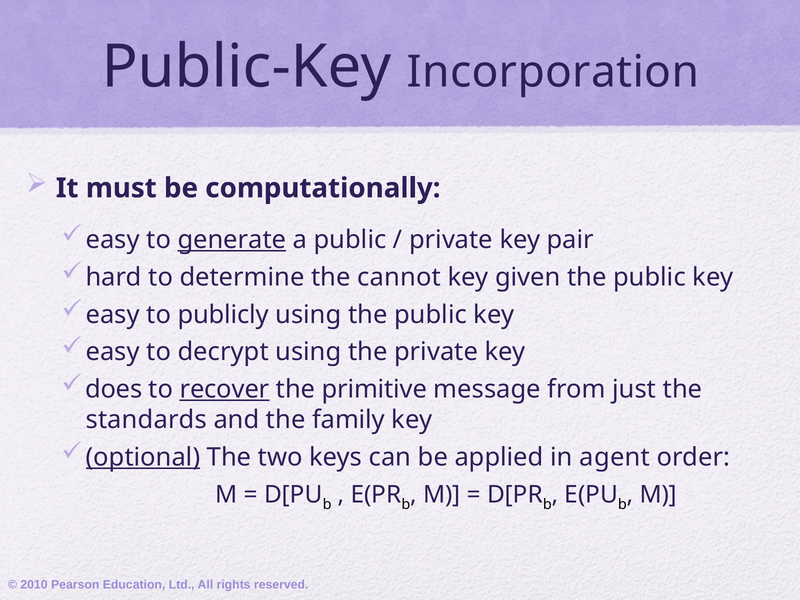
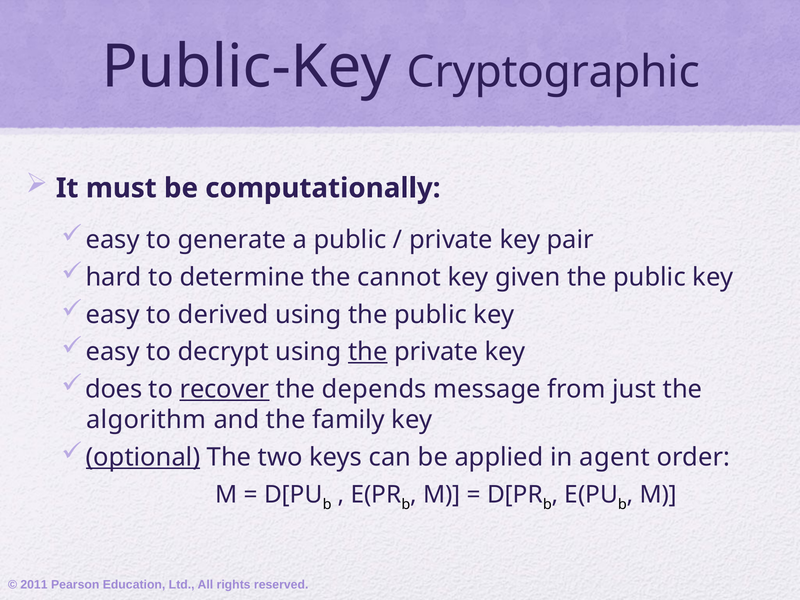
Incorporation: Incorporation -> Cryptographic
generate underline: present -> none
publicly: publicly -> derived
the at (368, 352) underline: none -> present
primitive: primitive -> depends
standards: standards -> algorithm
2010: 2010 -> 2011
